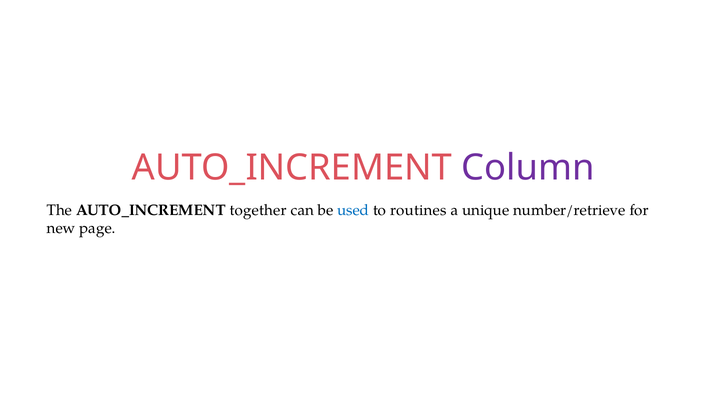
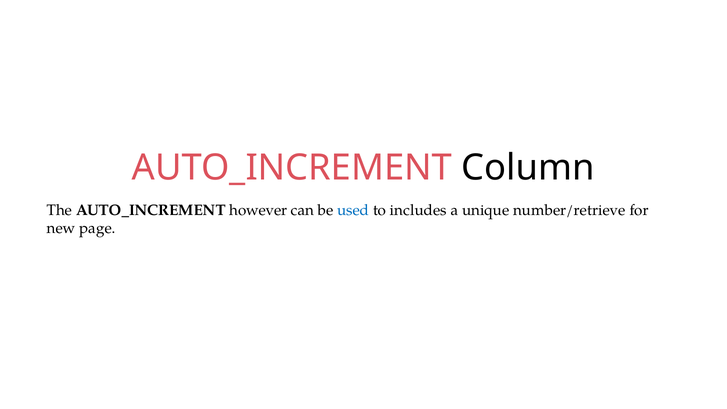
Column colour: purple -> black
together: together -> however
routines: routines -> includes
